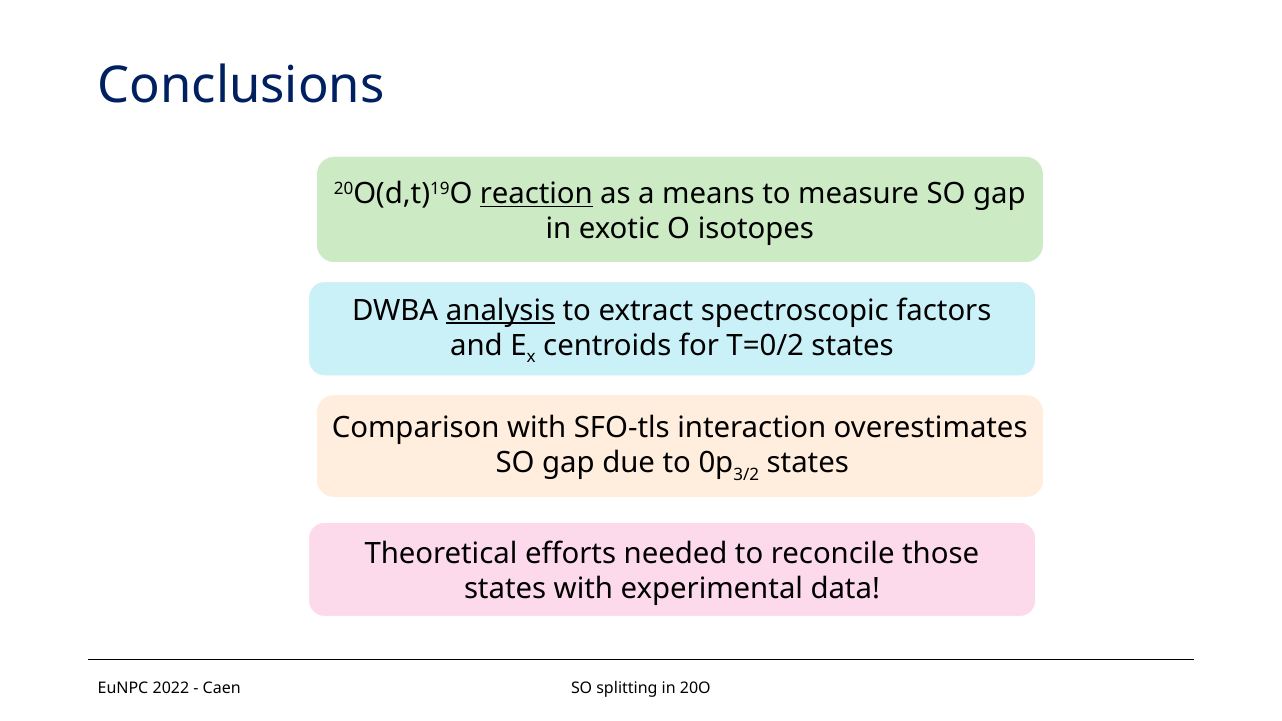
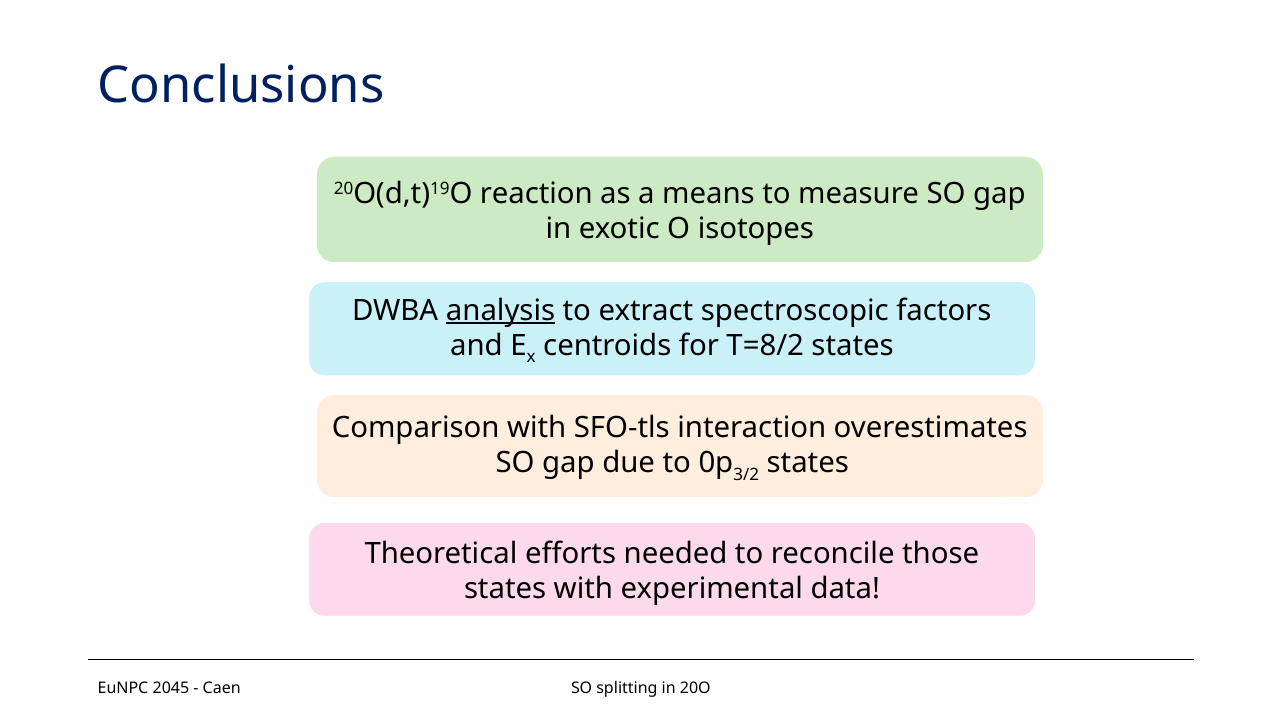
reaction underline: present -> none
T=0/2: T=0/2 -> T=8/2
2022: 2022 -> 2045
